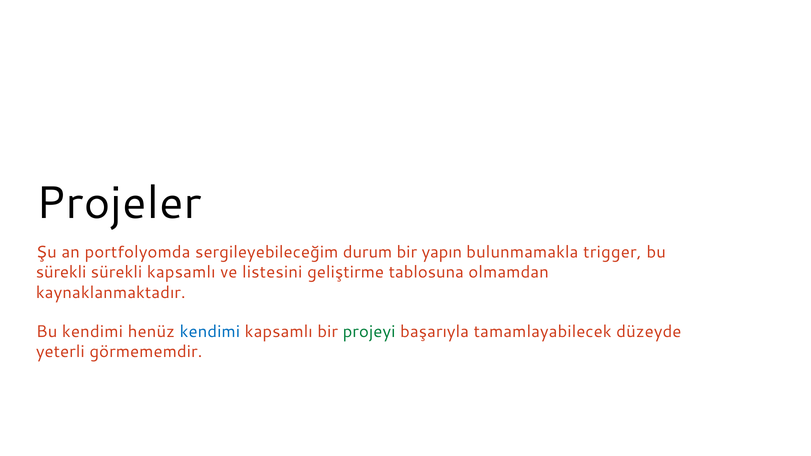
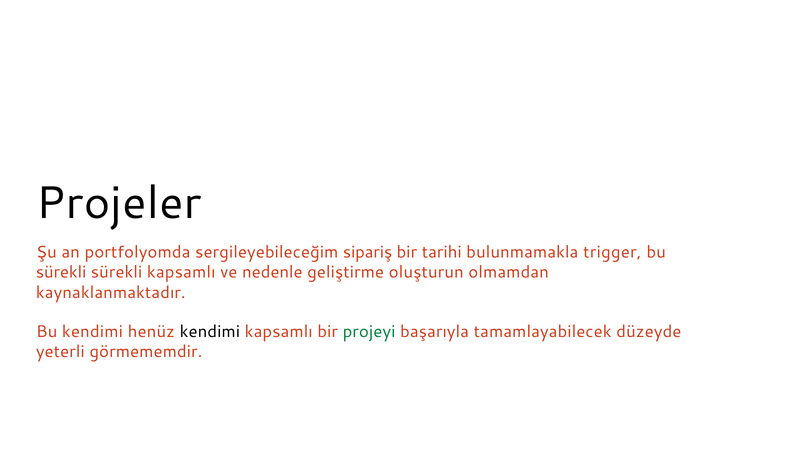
durum: durum -> sipariş
yapın: yapın -> tarihi
listesini: listesini -> nedenle
tablosuna: tablosuna -> oluşturun
kendimi at (210, 332) colour: blue -> black
